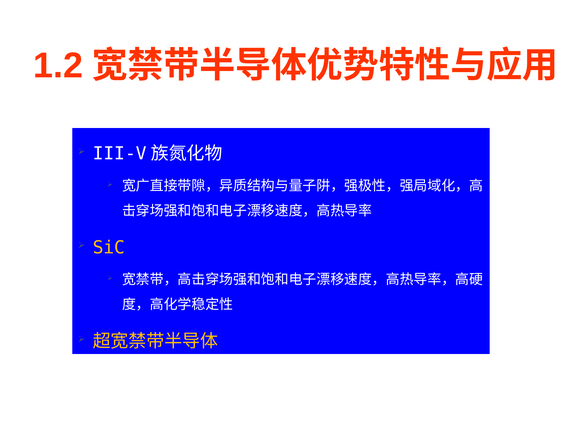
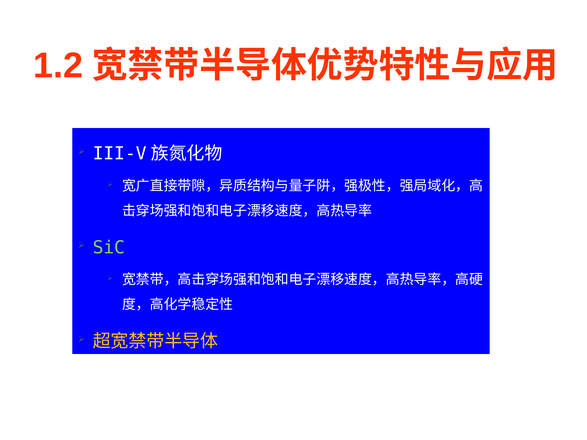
SiC colour: yellow -> light green
